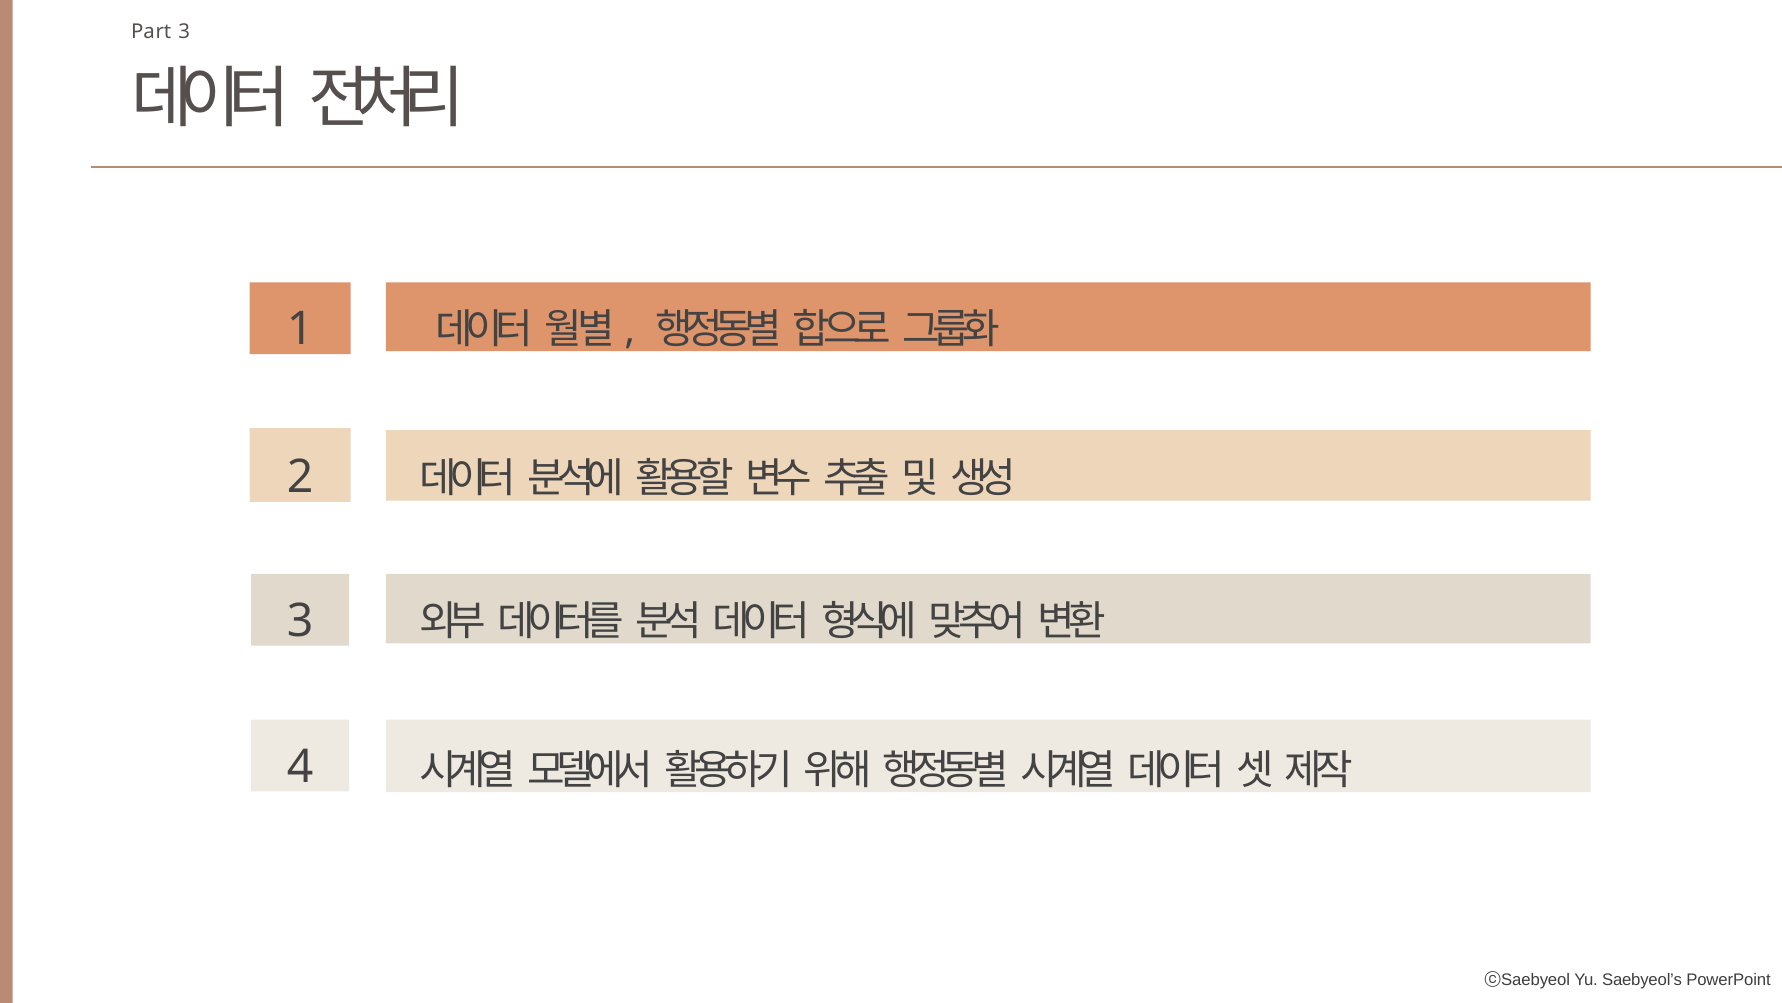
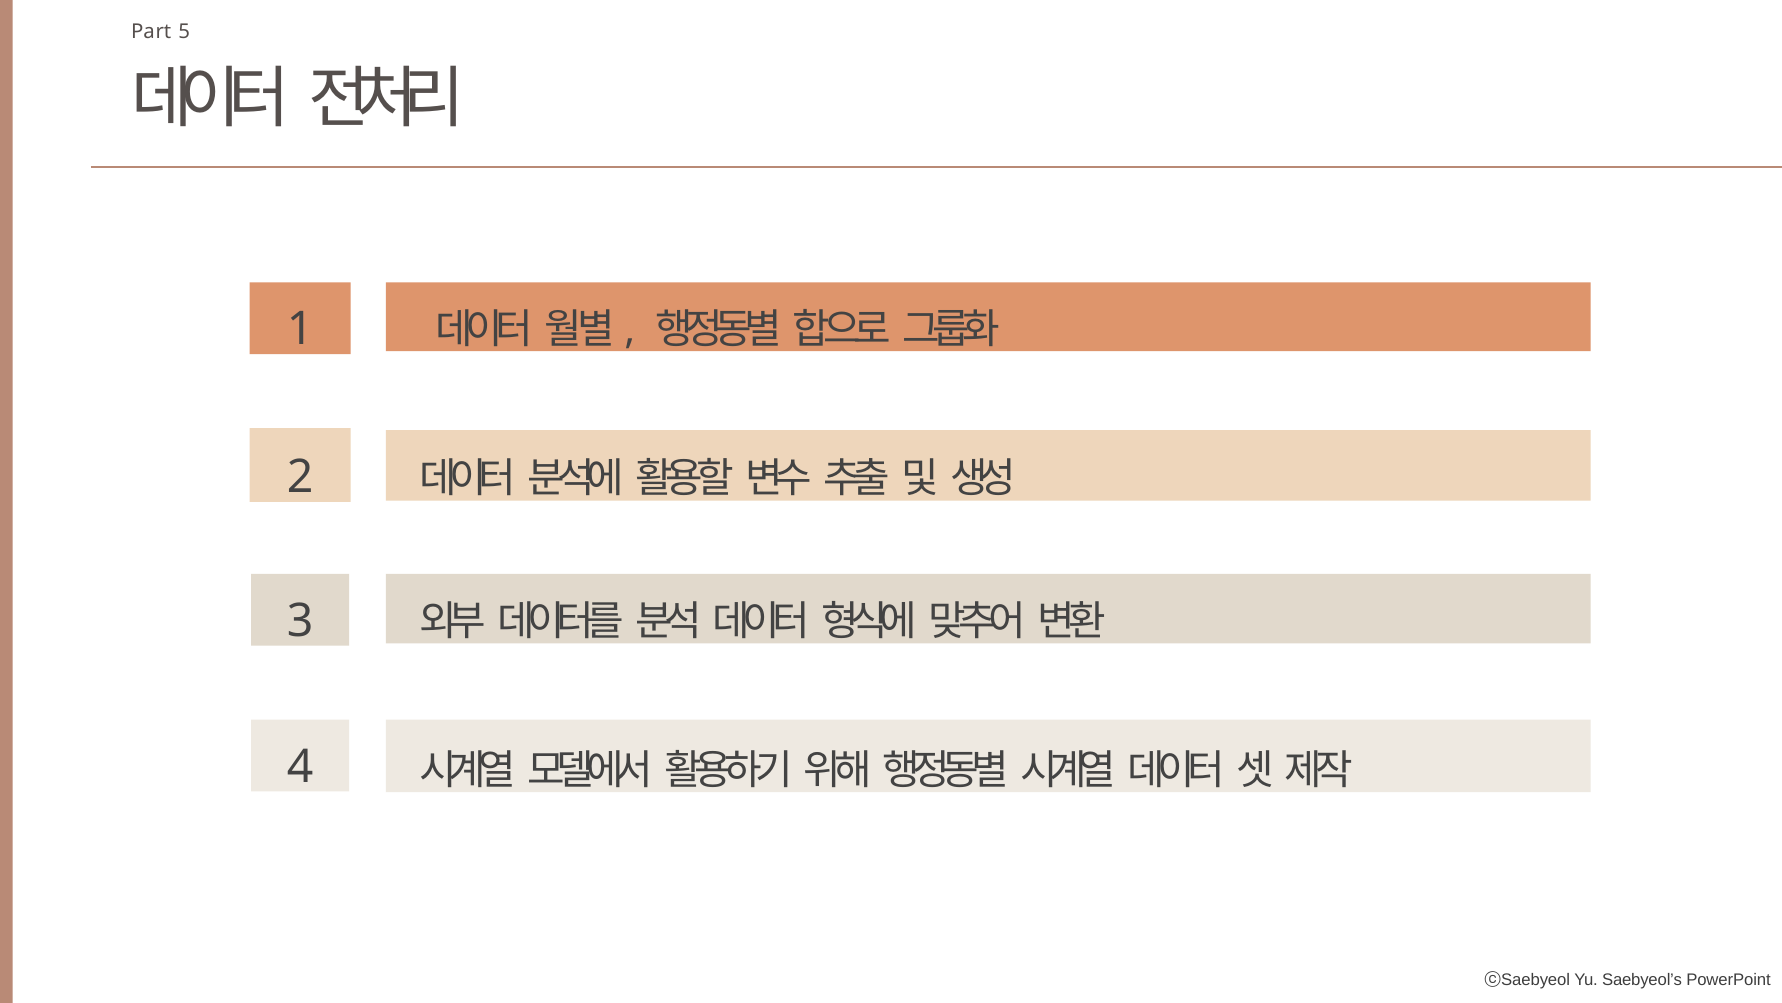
Part 3: 3 -> 5
